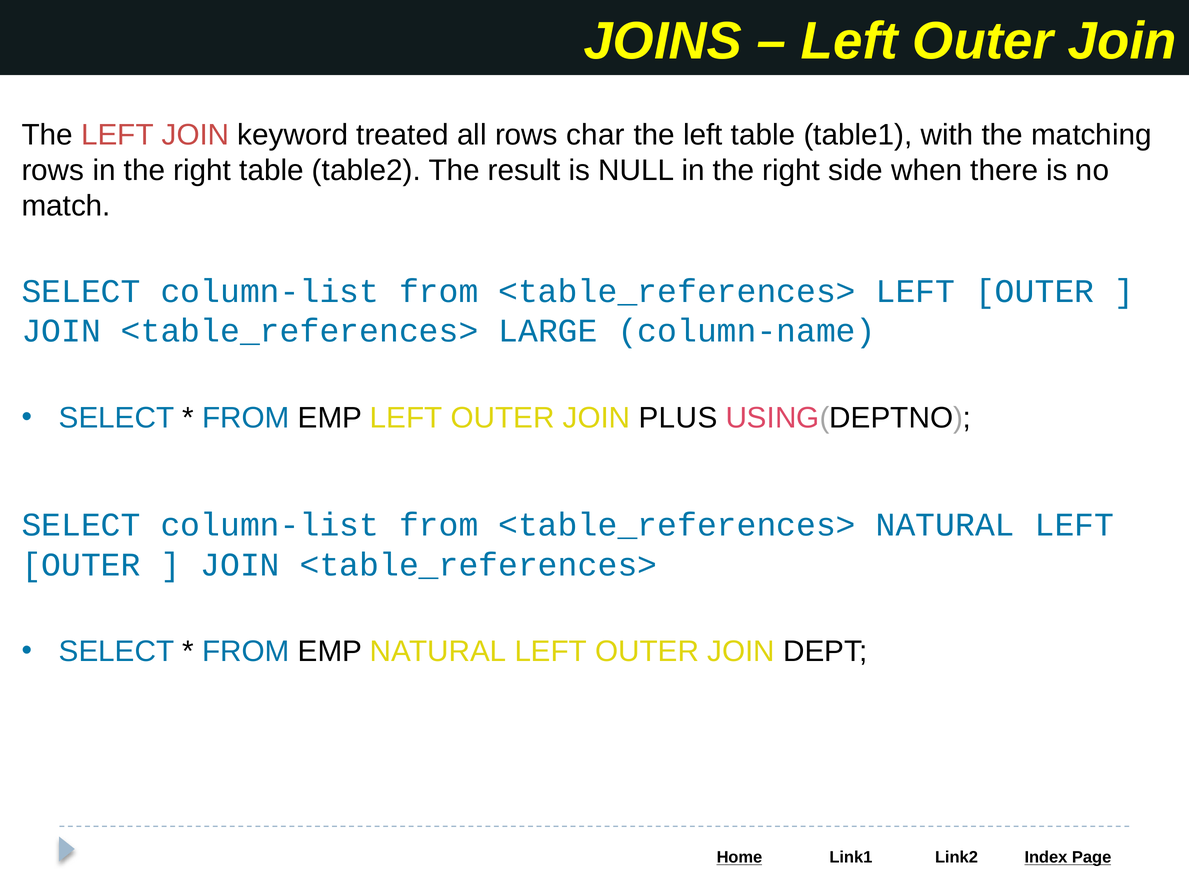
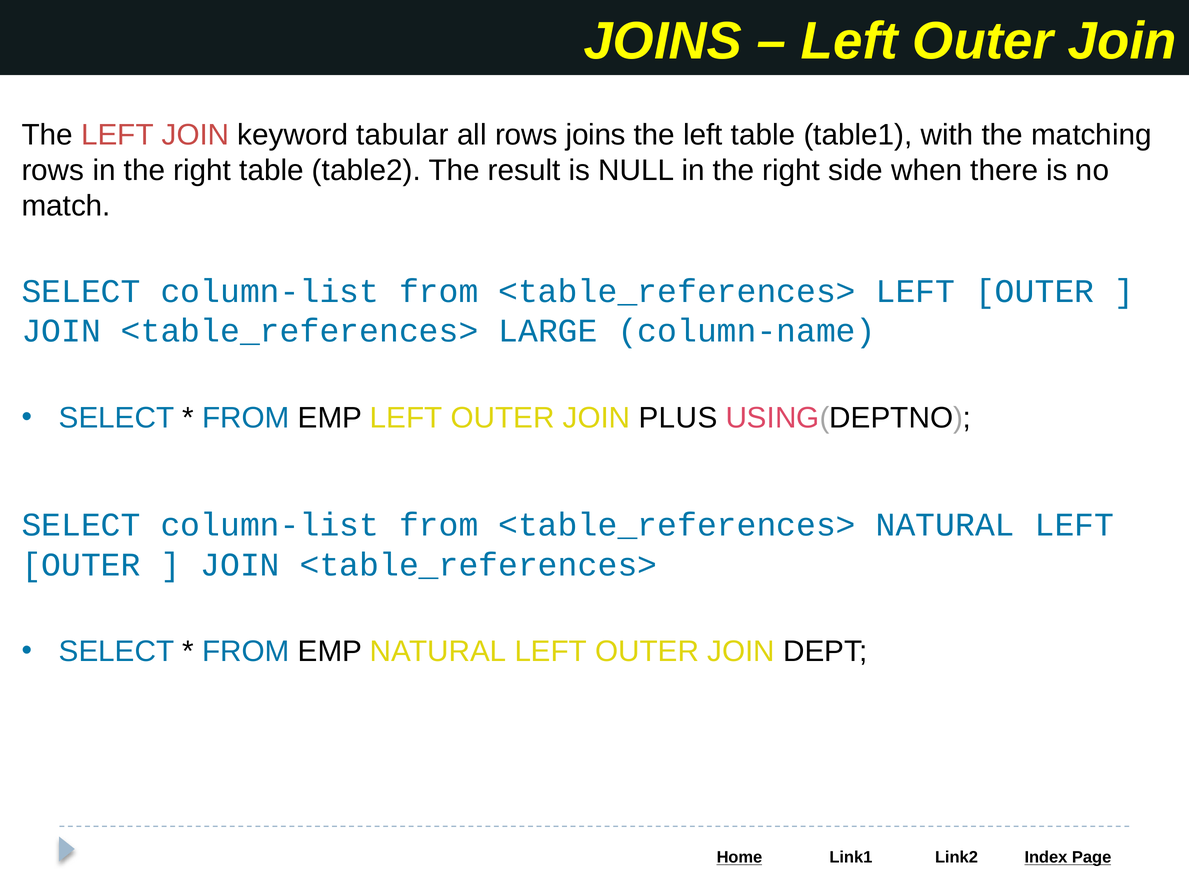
treated: treated -> tabular
rows char: char -> joins
